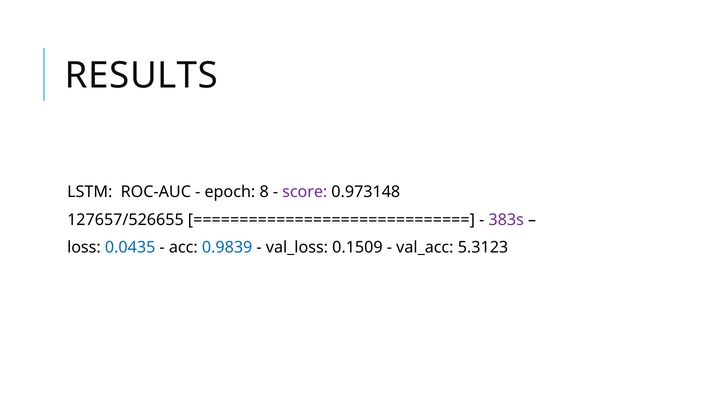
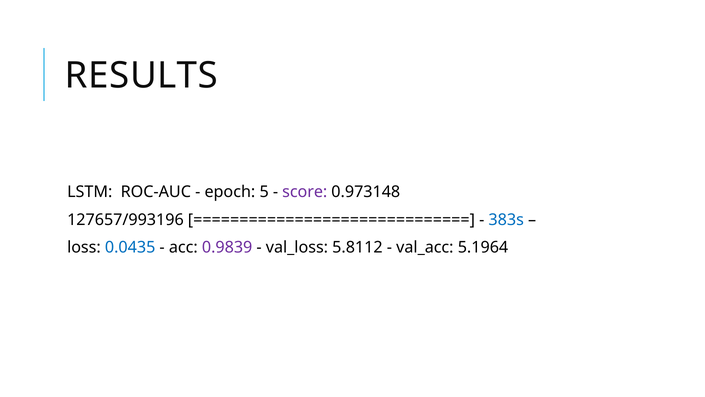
8: 8 -> 5
127657/526655: 127657/526655 -> 127657/993196
383s colour: purple -> blue
0.9839 colour: blue -> purple
0.1509: 0.1509 -> 5.8112
5.3123: 5.3123 -> 5.1964
